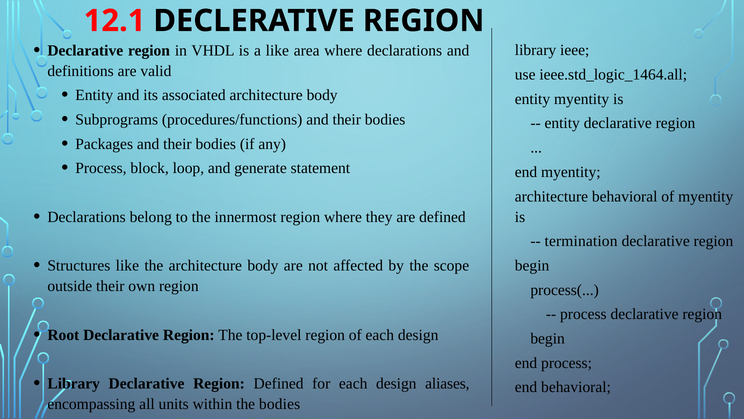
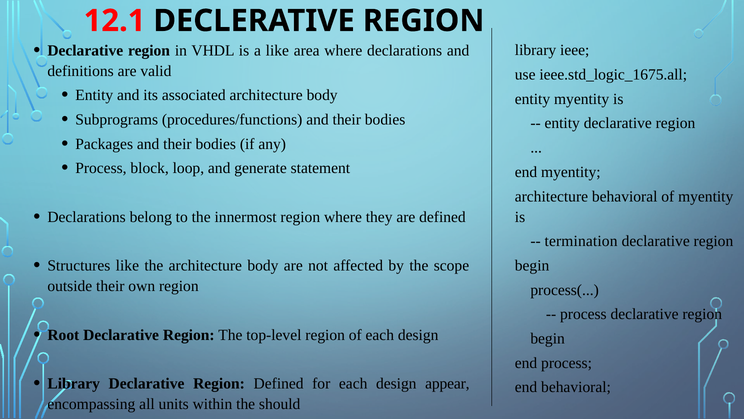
ieee.std_logic_1464.all: ieee.std_logic_1464.all -> ieee.std_logic_1675.all
aliases: aliases -> appear
the bodies: bodies -> should
